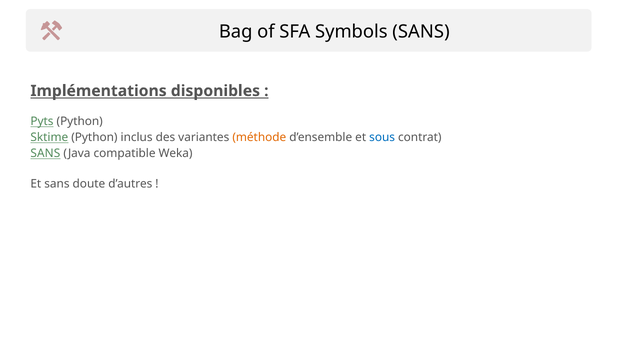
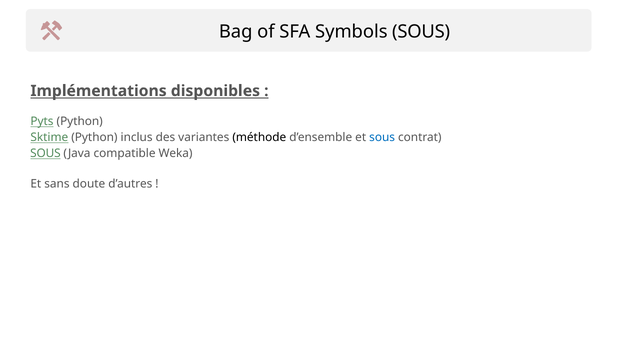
Symbols SANS: SANS -> SOUS
méthode colour: orange -> black
SANS at (45, 154): SANS -> SOUS
